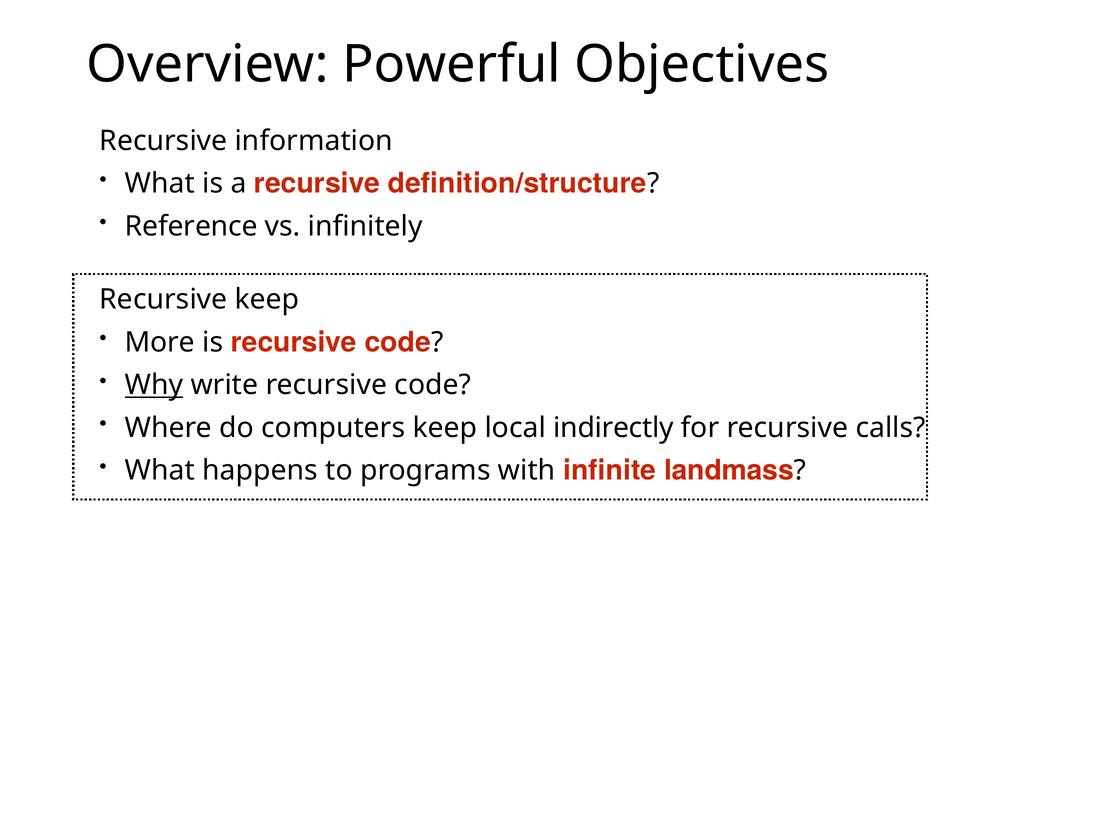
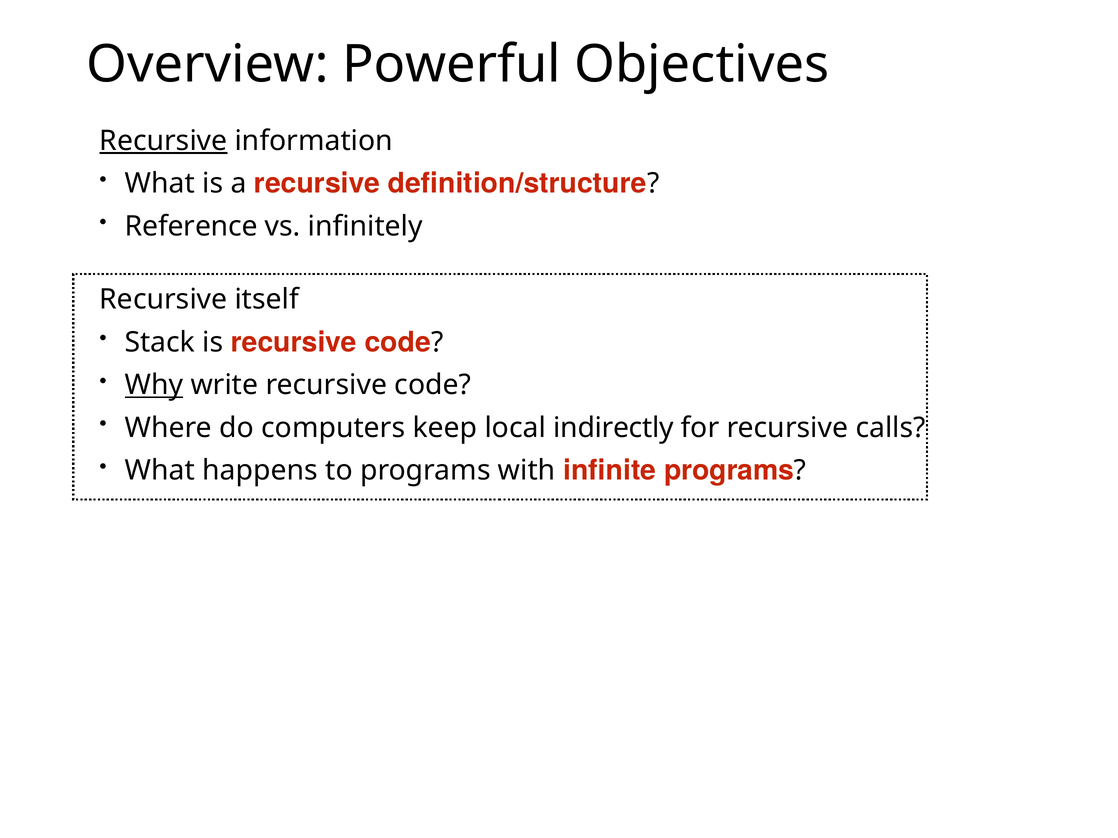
Recursive at (163, 141) underline: none -> present
Recursive keep: keep -> itself
More: More -> Stack
infinite landmass: landmass -> programs
